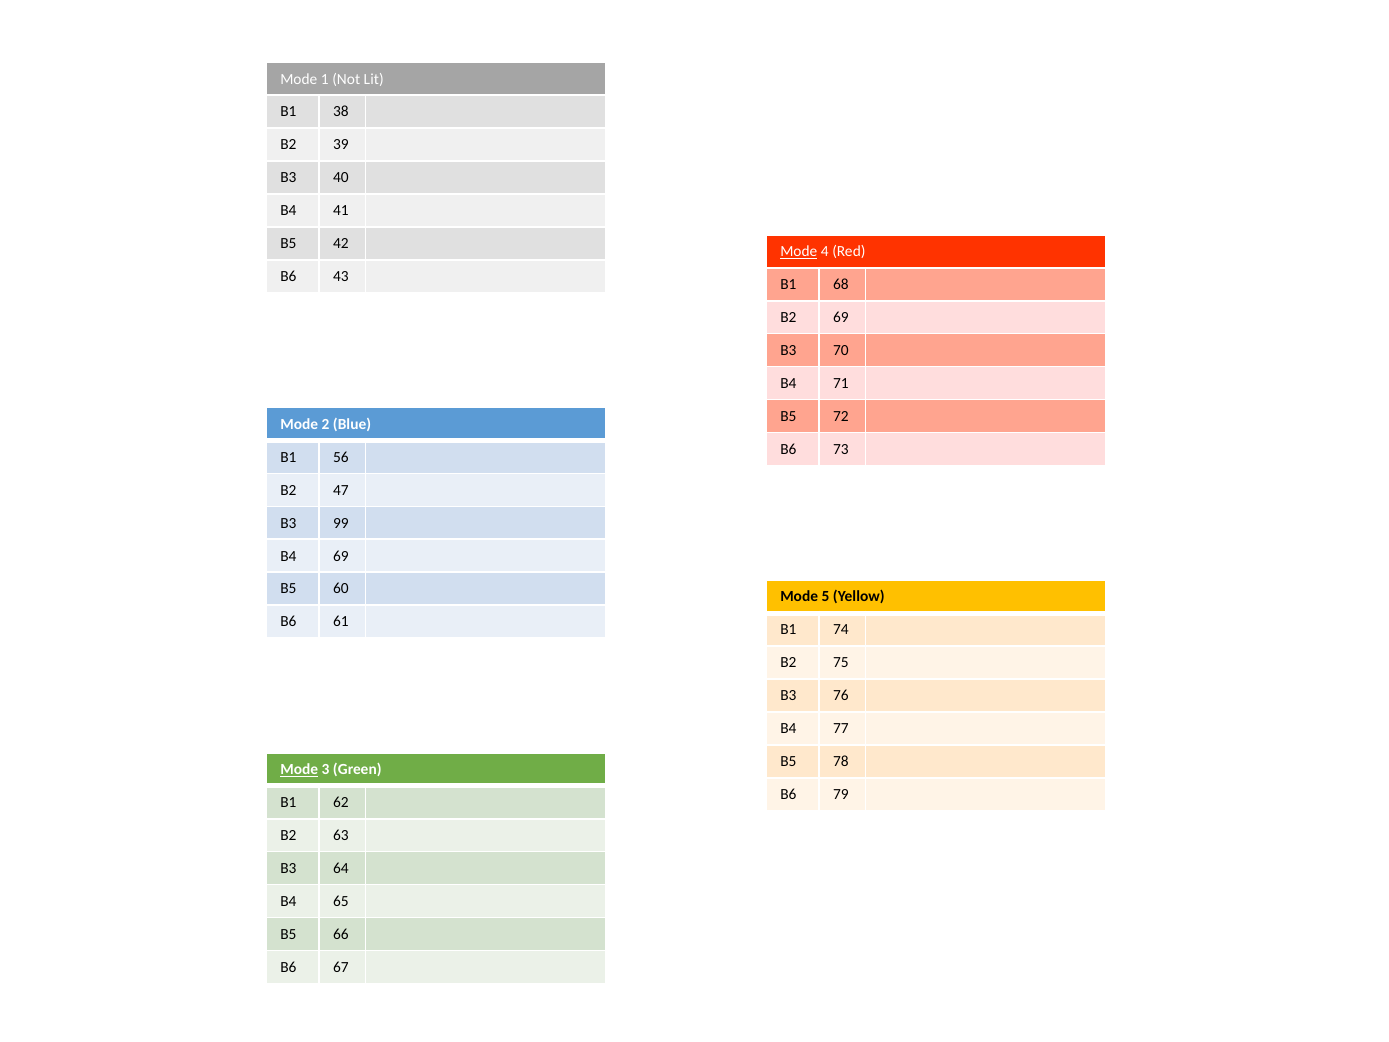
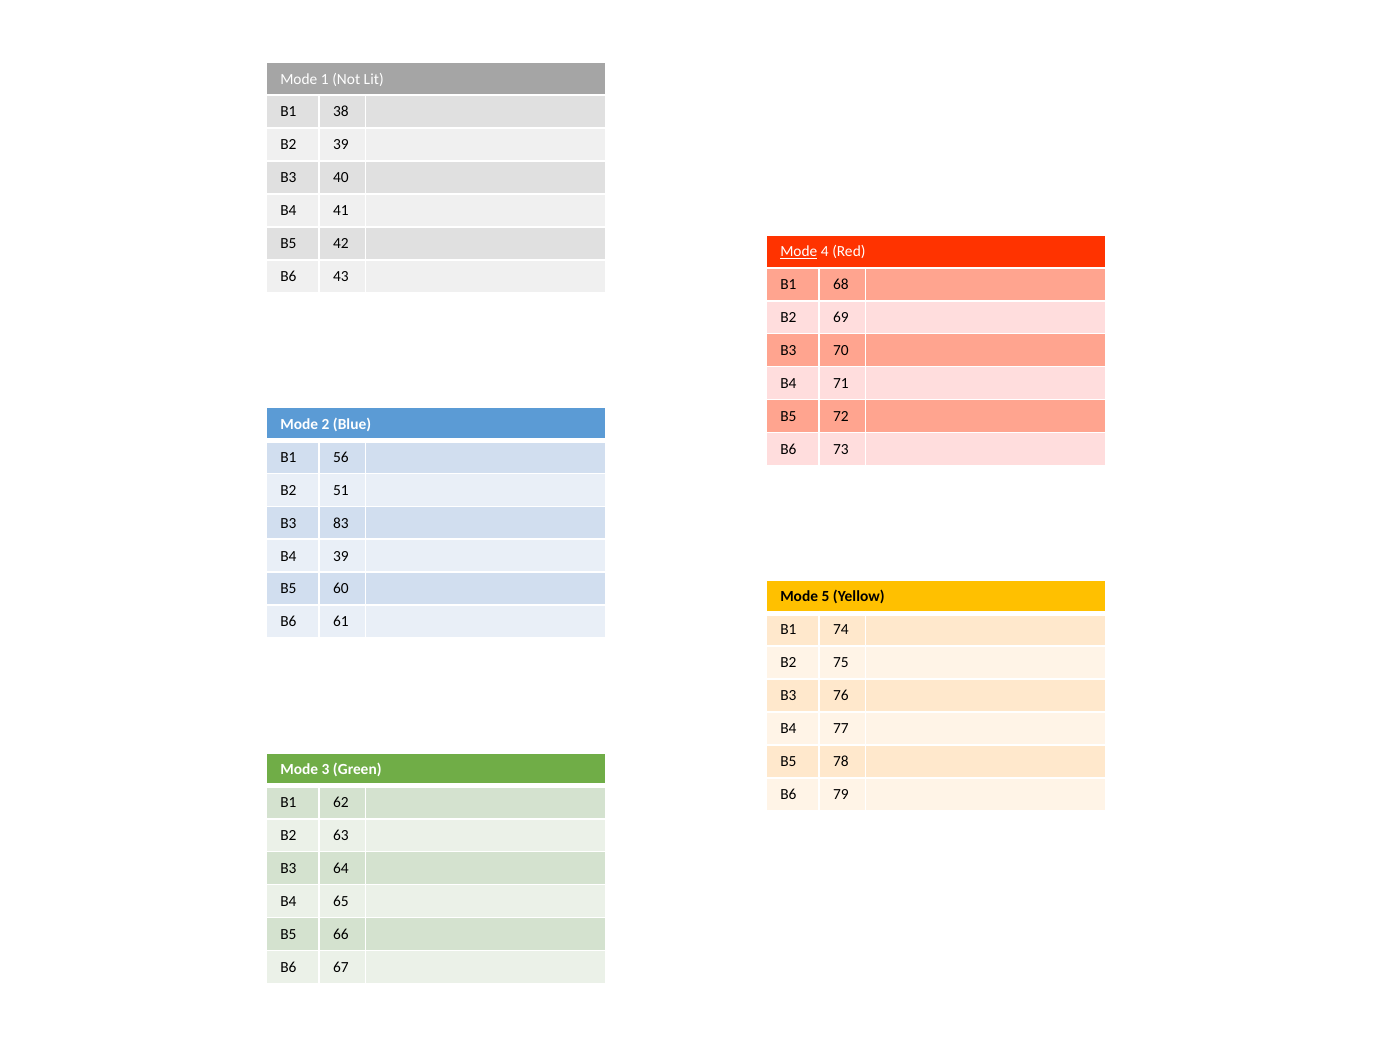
47: 47 -> 51
99: 99 -> 83
B4 69: 69 -> 39
Mode at (299, 769) underline: present -> none
